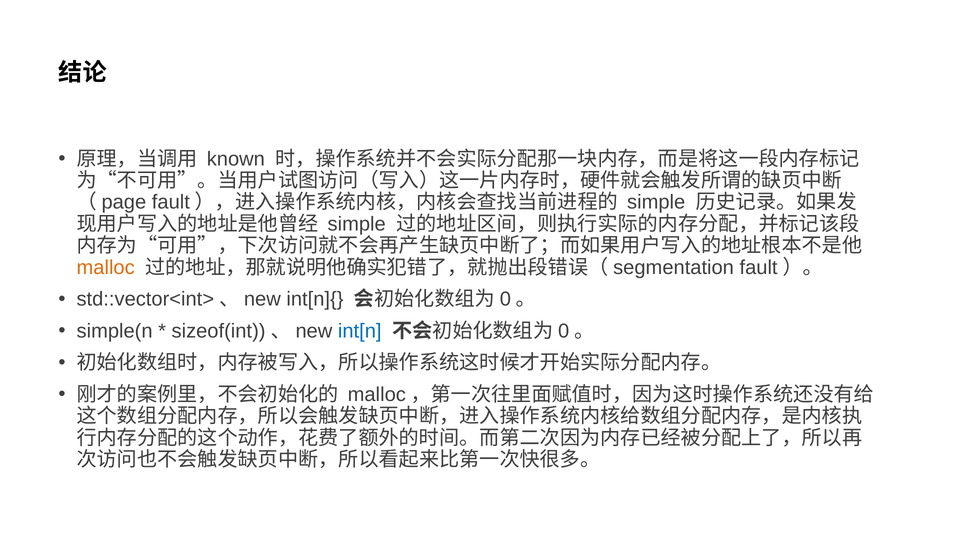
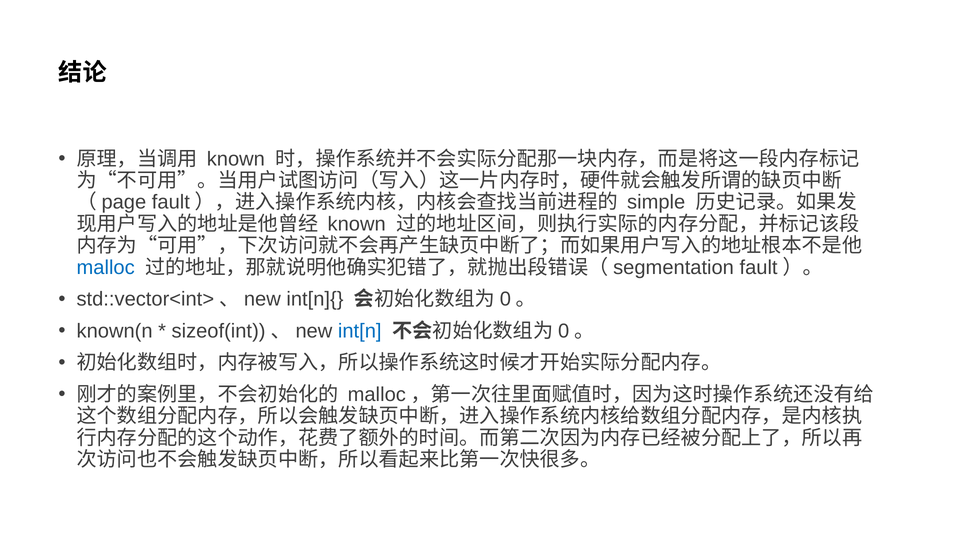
simple at (357, 224): simple -> known
malloc colour: orange -> blue
simple(n: simple(n -> known(n
